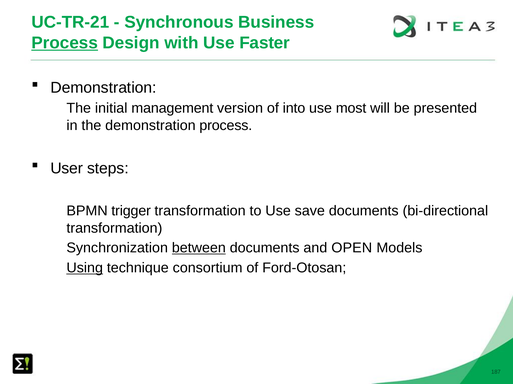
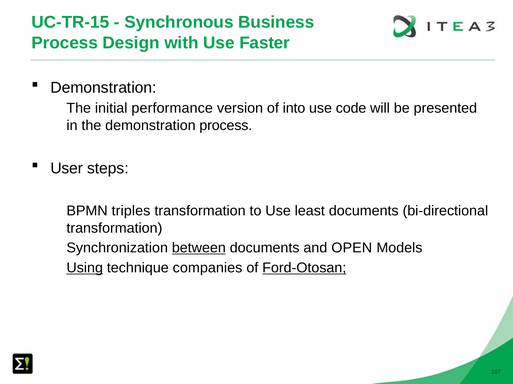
UC-TR-21: UC-TR-21 -> UC-TR-15
Process at (65, 43) underline: present -> none
management: management -> performance
most: most -> code
trigger: trigger -> triples
save: save -> least
consortium: consortium -> companies
Ford-Otosan underline: none -> present
